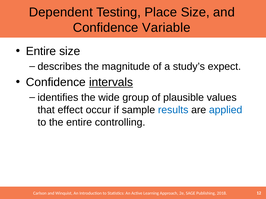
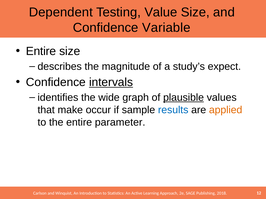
Place: Place -> Value
group: group -> graph
plausible underline: none -> present
effect: effect -> make
applied colour: blue -> orange
controlling: controlling -> parameter
